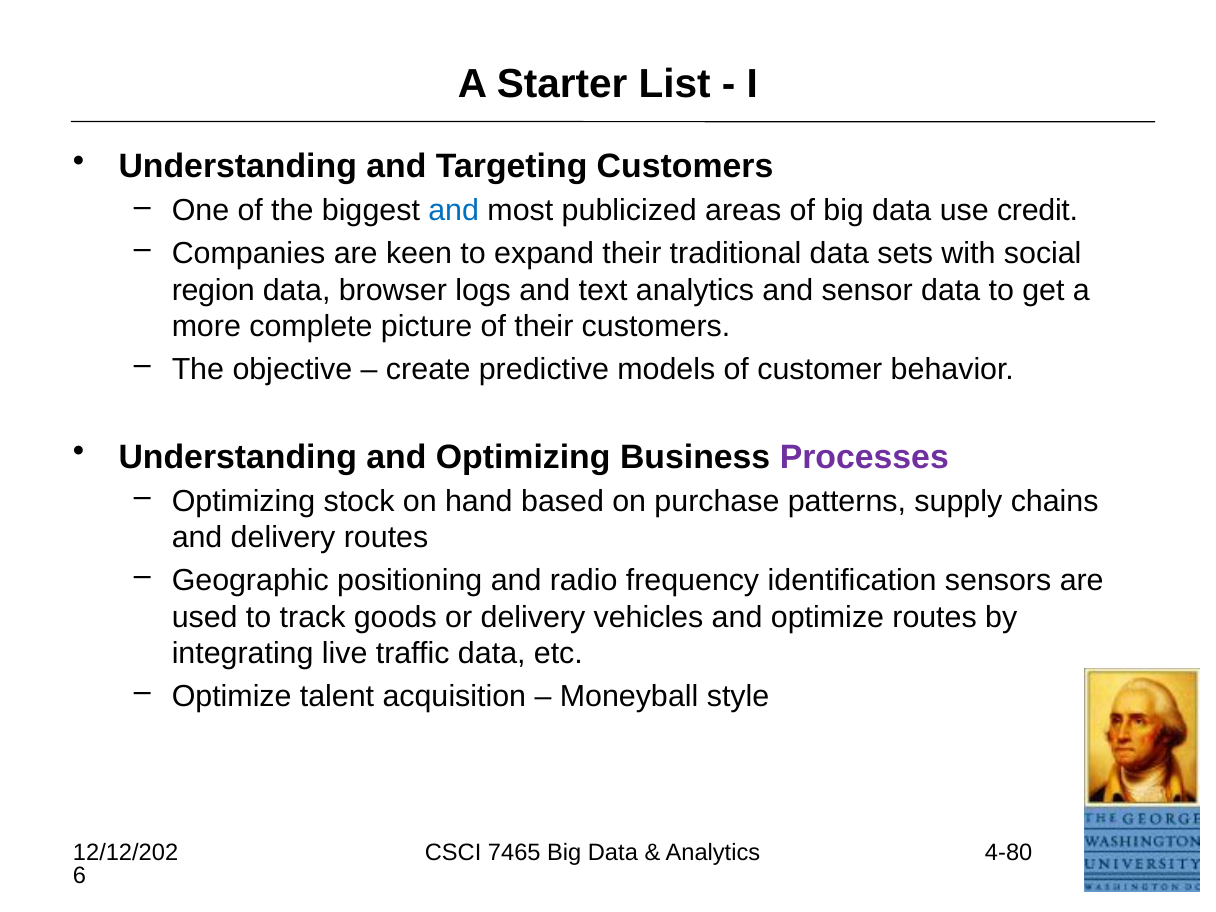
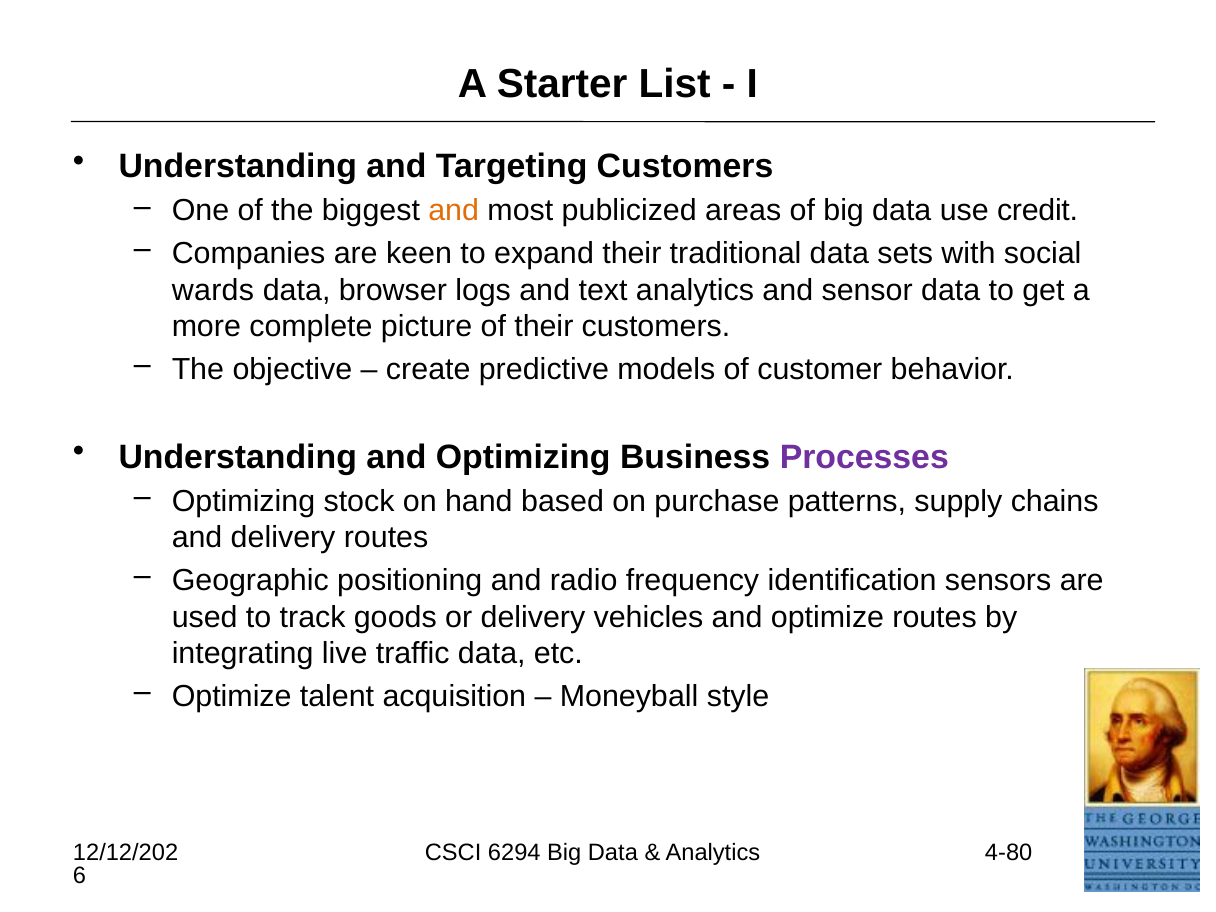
and at (454, 211) colour: blue -> orange
region: region -> wards
7465: 7465 -> 6294
